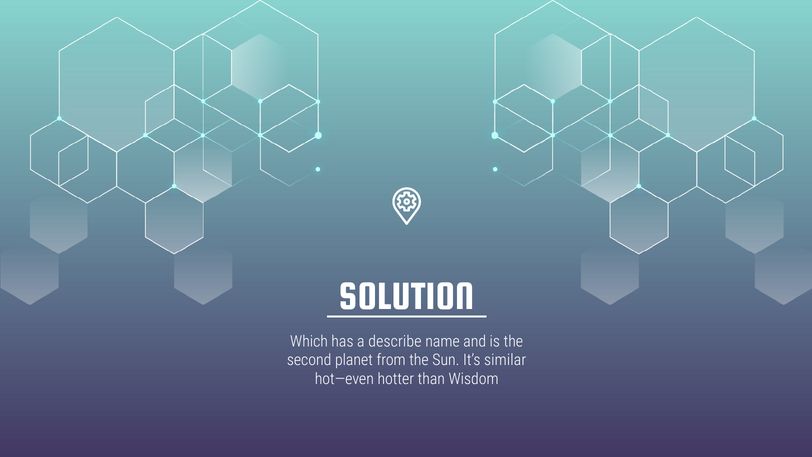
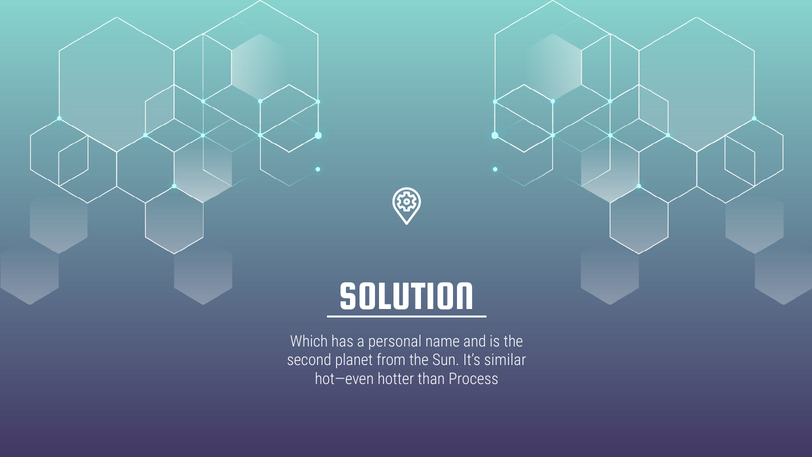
describe: describe -> personal
Wisdom: Wisdom -> Process
